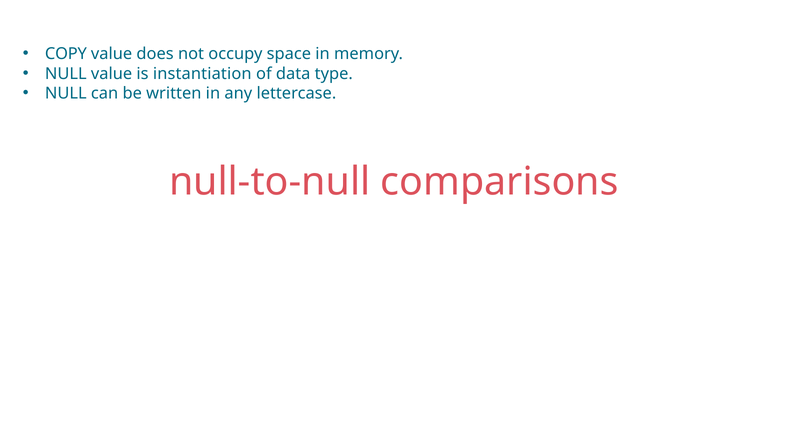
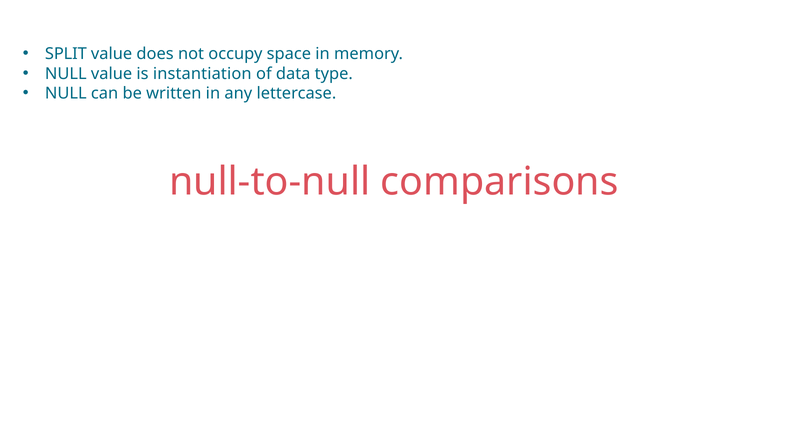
COPY: COPY -> SPLIT
